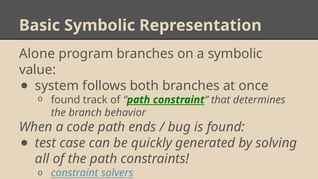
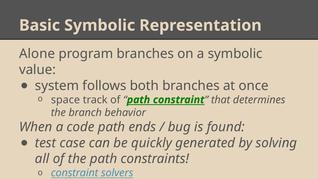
found at (66, 100): found -> space
